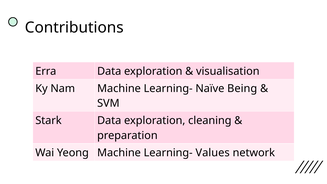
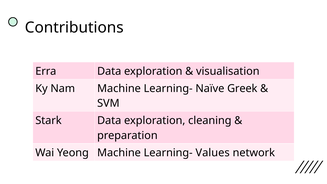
Being: Being -> Greek
